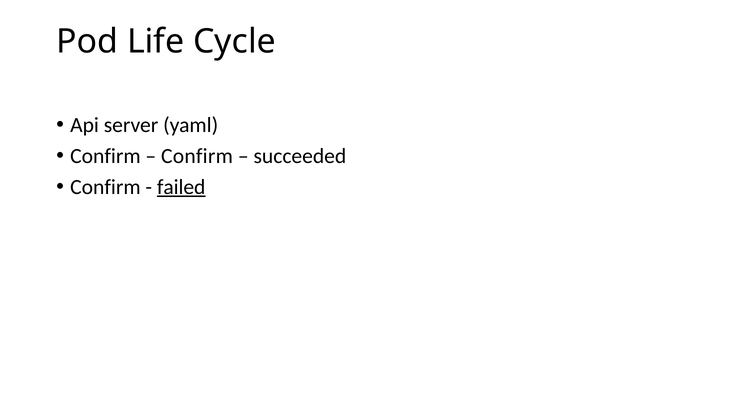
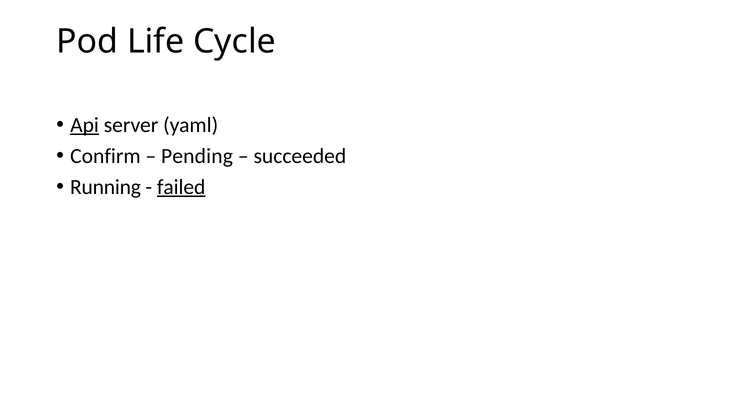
Api underline: none -> present
Confirm at (197, 156): Confirm -> Pending
Confirm at (105, 187): Confirm -> Running
